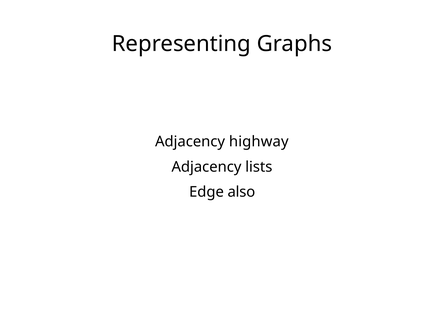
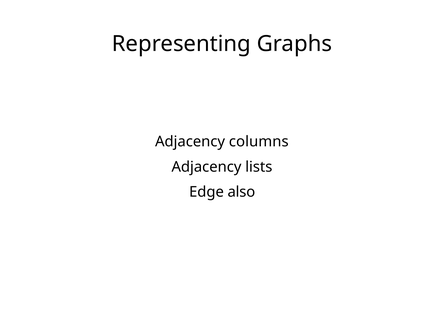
highway: highway -> columns
